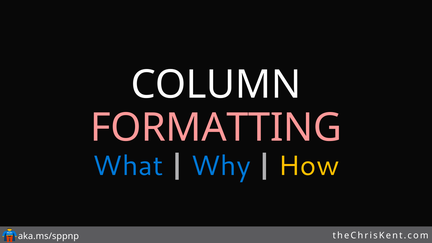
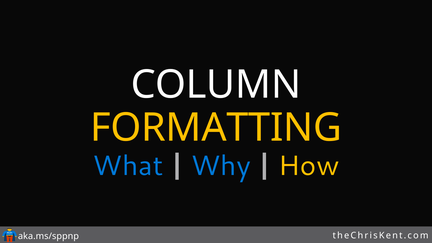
FORMATTING colour: pink -> yellow
